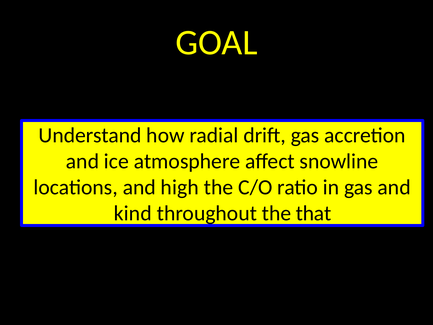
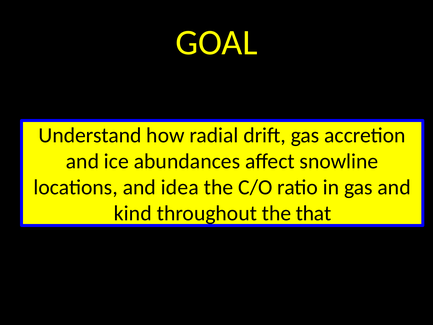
atmosphere: atmosphere -> abundances
high: high -> idea
